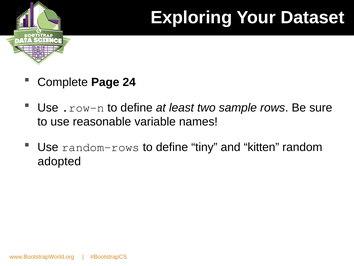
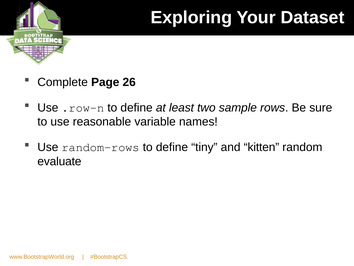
24: 24 -> 26
adopted: adopted -> evaluate
